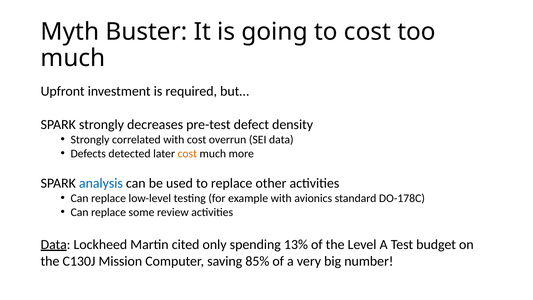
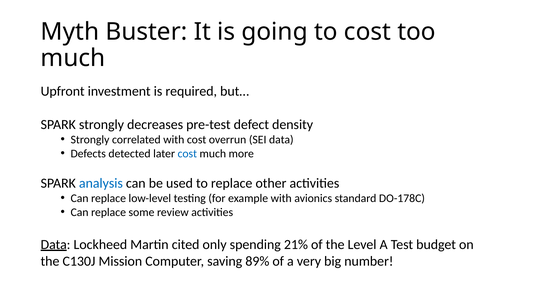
cost at (187, 154) colour: orange -> blue
13%: 13% -> 21%
85%: 85% -> 89%
